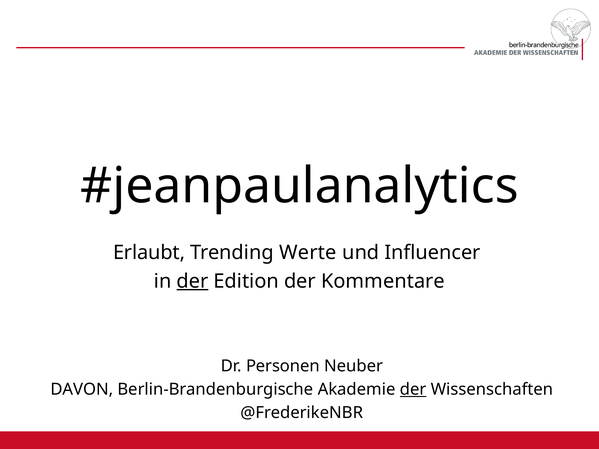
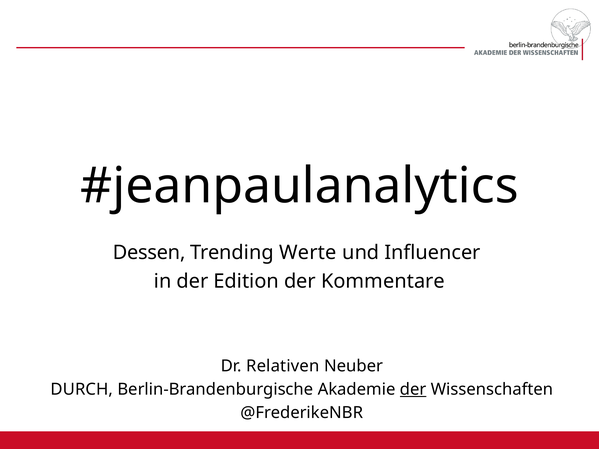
Erlaubt: Erlaubt -> Dessen
der at (193, 281) underline: present -> none
Personen: Personen -> Relativen
DAVON: DAVON -> DURCH
